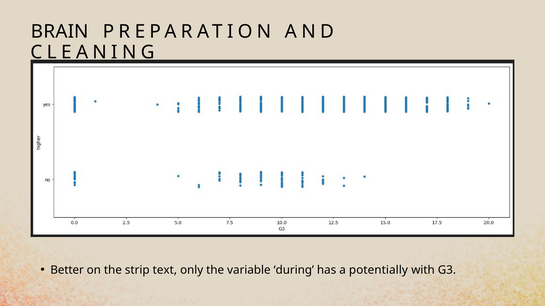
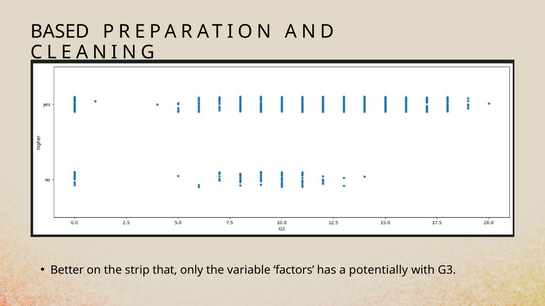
BRAIN: BRAIN -> BASED
text: text -> that
during: during -> factors
